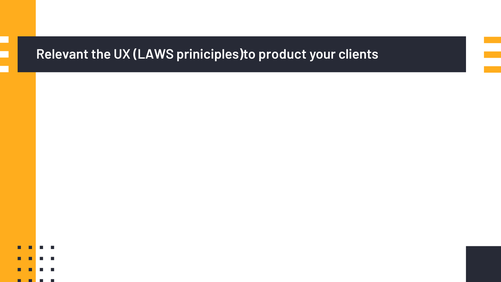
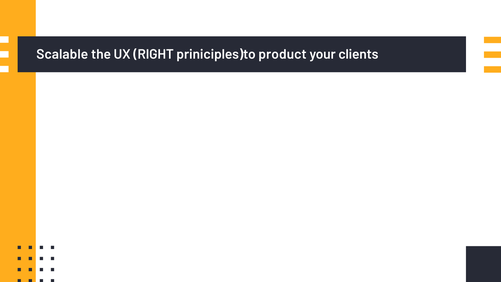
Relevant: Relevant -> Scalable
LAWS: LAWS -> RIGHT
